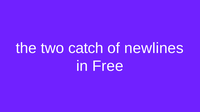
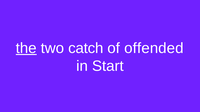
the underline: none -> present
newlines: newlines -> offended
Free: Free -> Start
